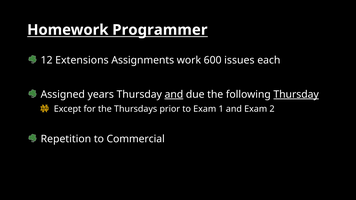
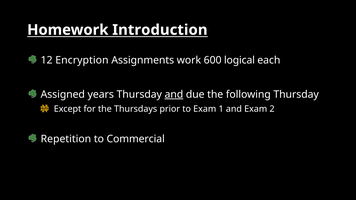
Programmer: Programmer -> Introduction
Extensions: Extensions -> Encryption
issues: issues -> logical
Thursday at (296, 95) underline: present -> none
